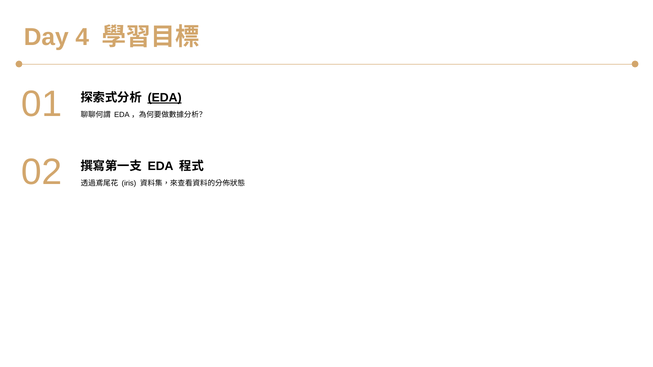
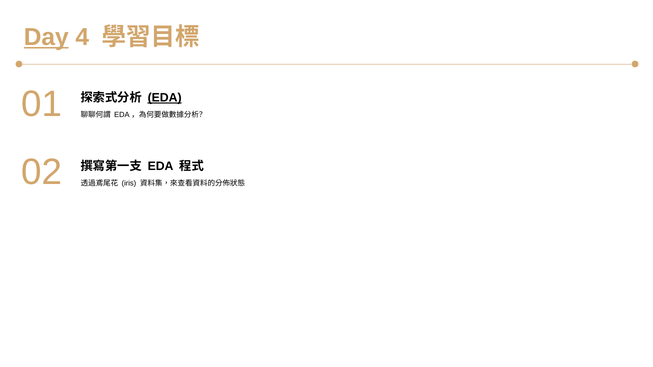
Day underline: none -> present
